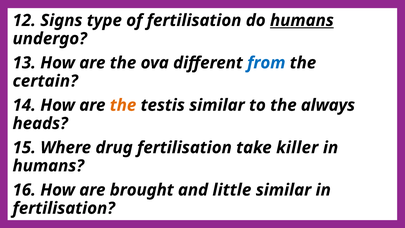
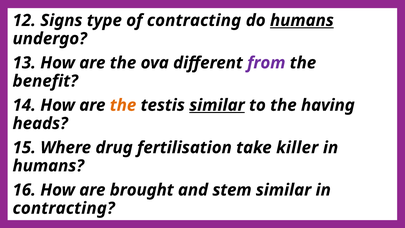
of fertilisation: fertilisation -> contracting
from colour: blue -> purple
certain: certain -> benefit
similar at (217, 105) underline: none -> present
always: always -> having
little: little -> stem
fertilisation at (64, 208): fertilisation -> contracting
